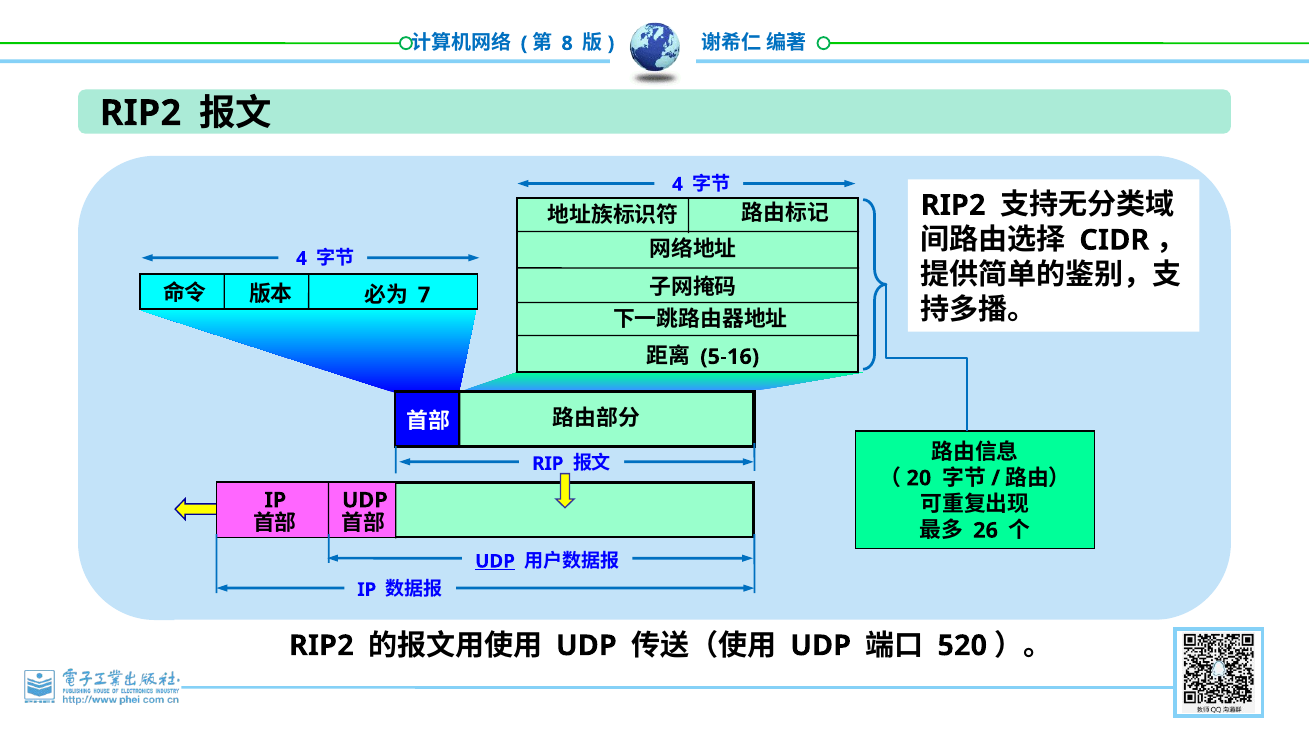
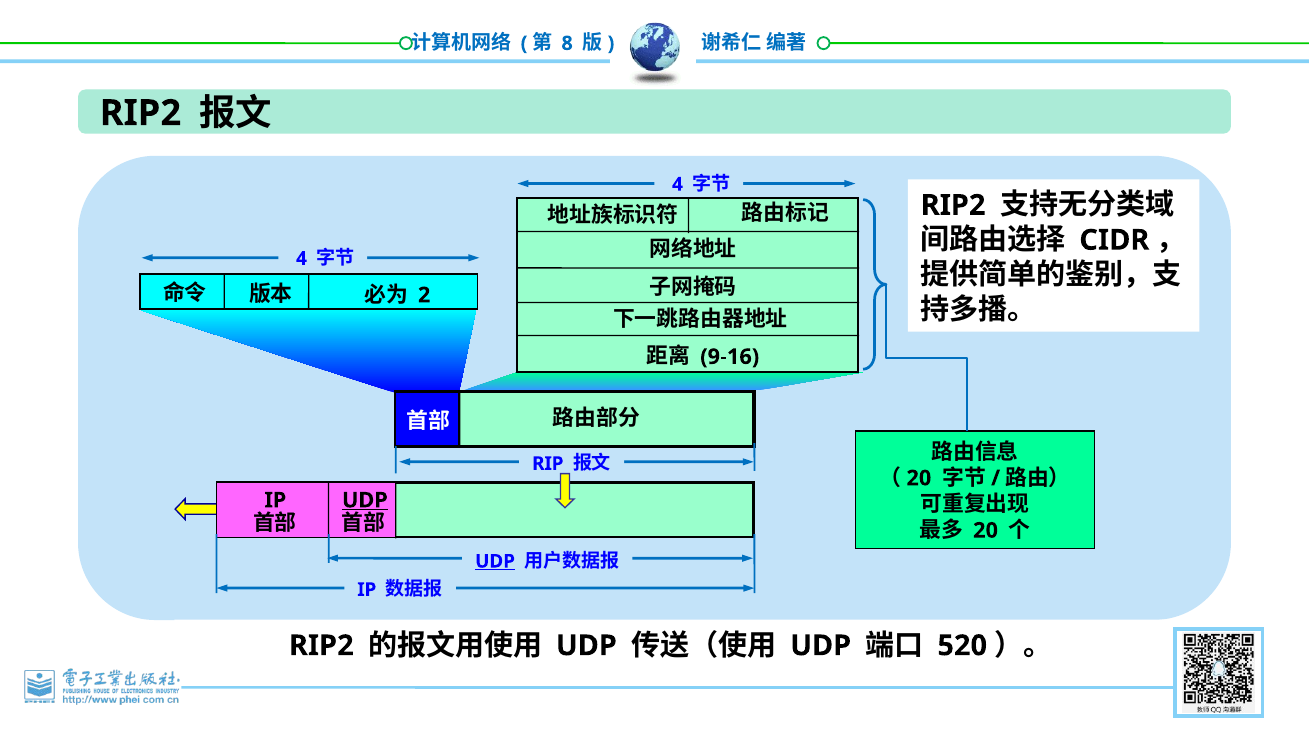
7: 7 -> 2
5-16: 5-16 -> 9-16
UDP at (365, 500) underline: none -> present
26 at (986, 531): 26 -> 20
